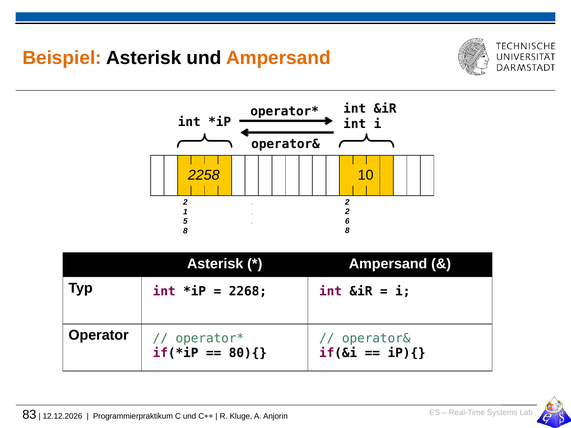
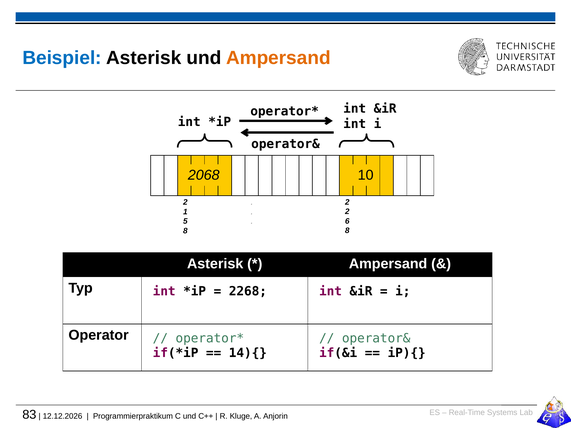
Beispiel colour: orange -> blue
2258: 2258 -> 2068
80){: 80){ -> 14){
